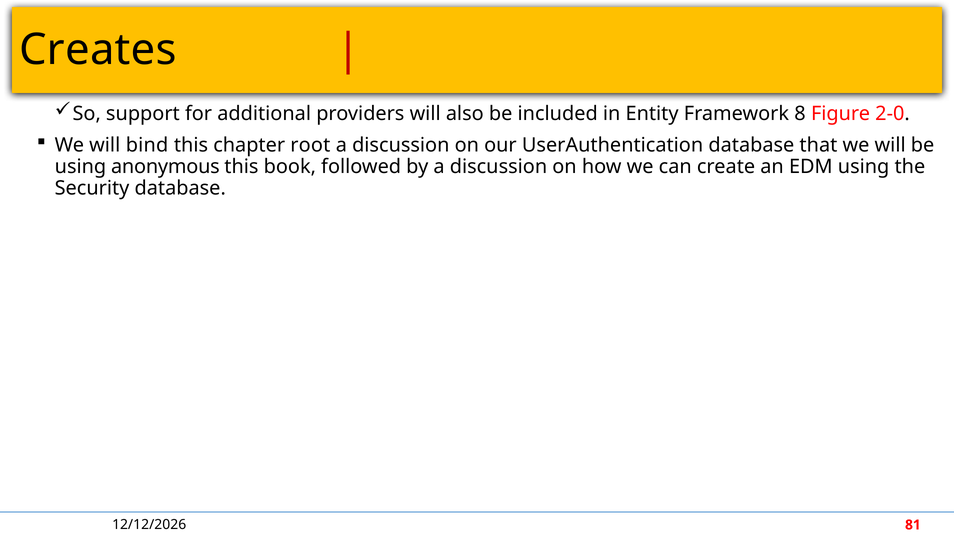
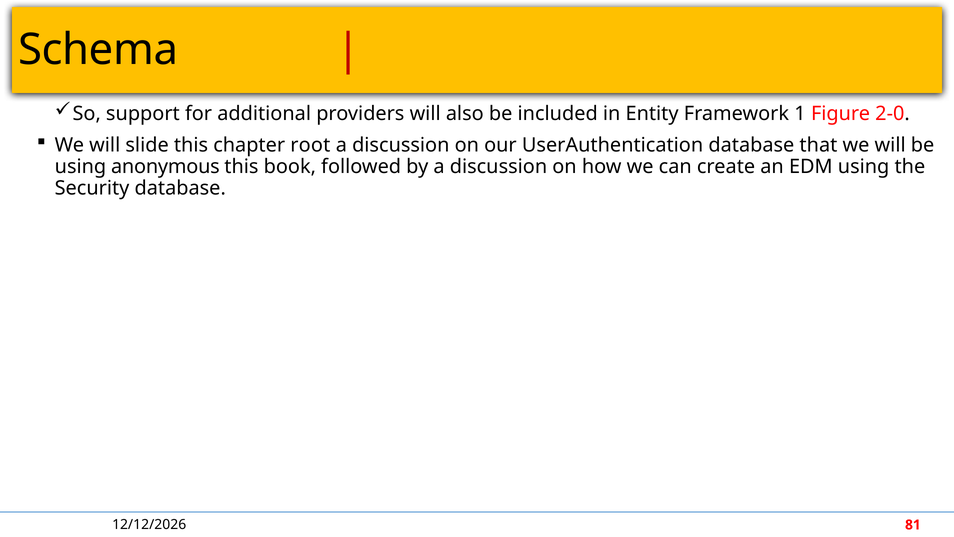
Creates: Creates -> Schema
8: 8 -> 1
bind: bind -> slide
